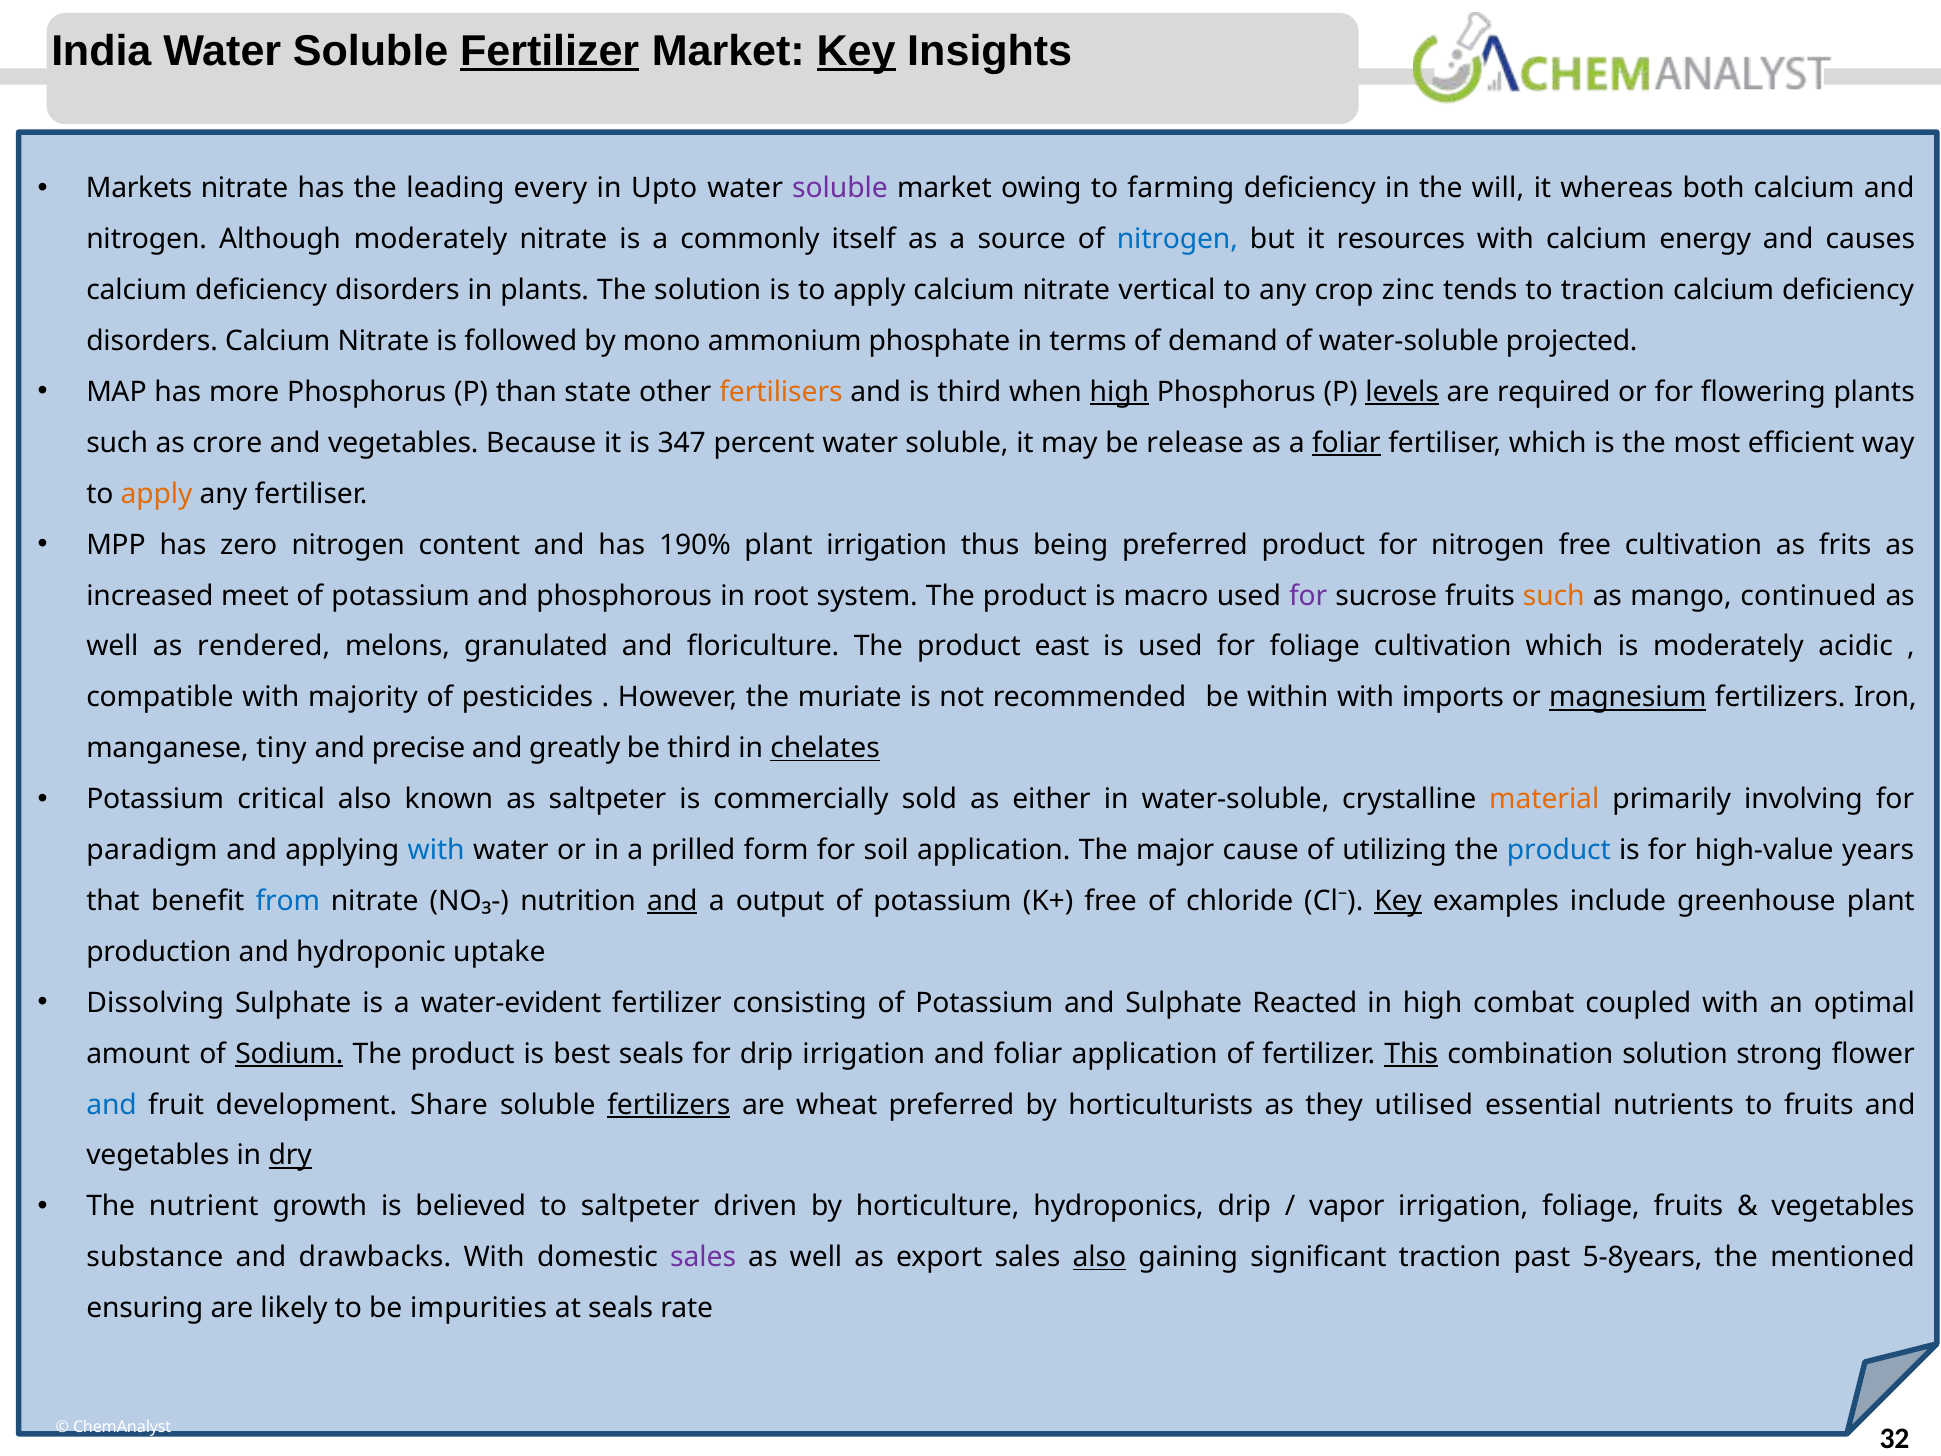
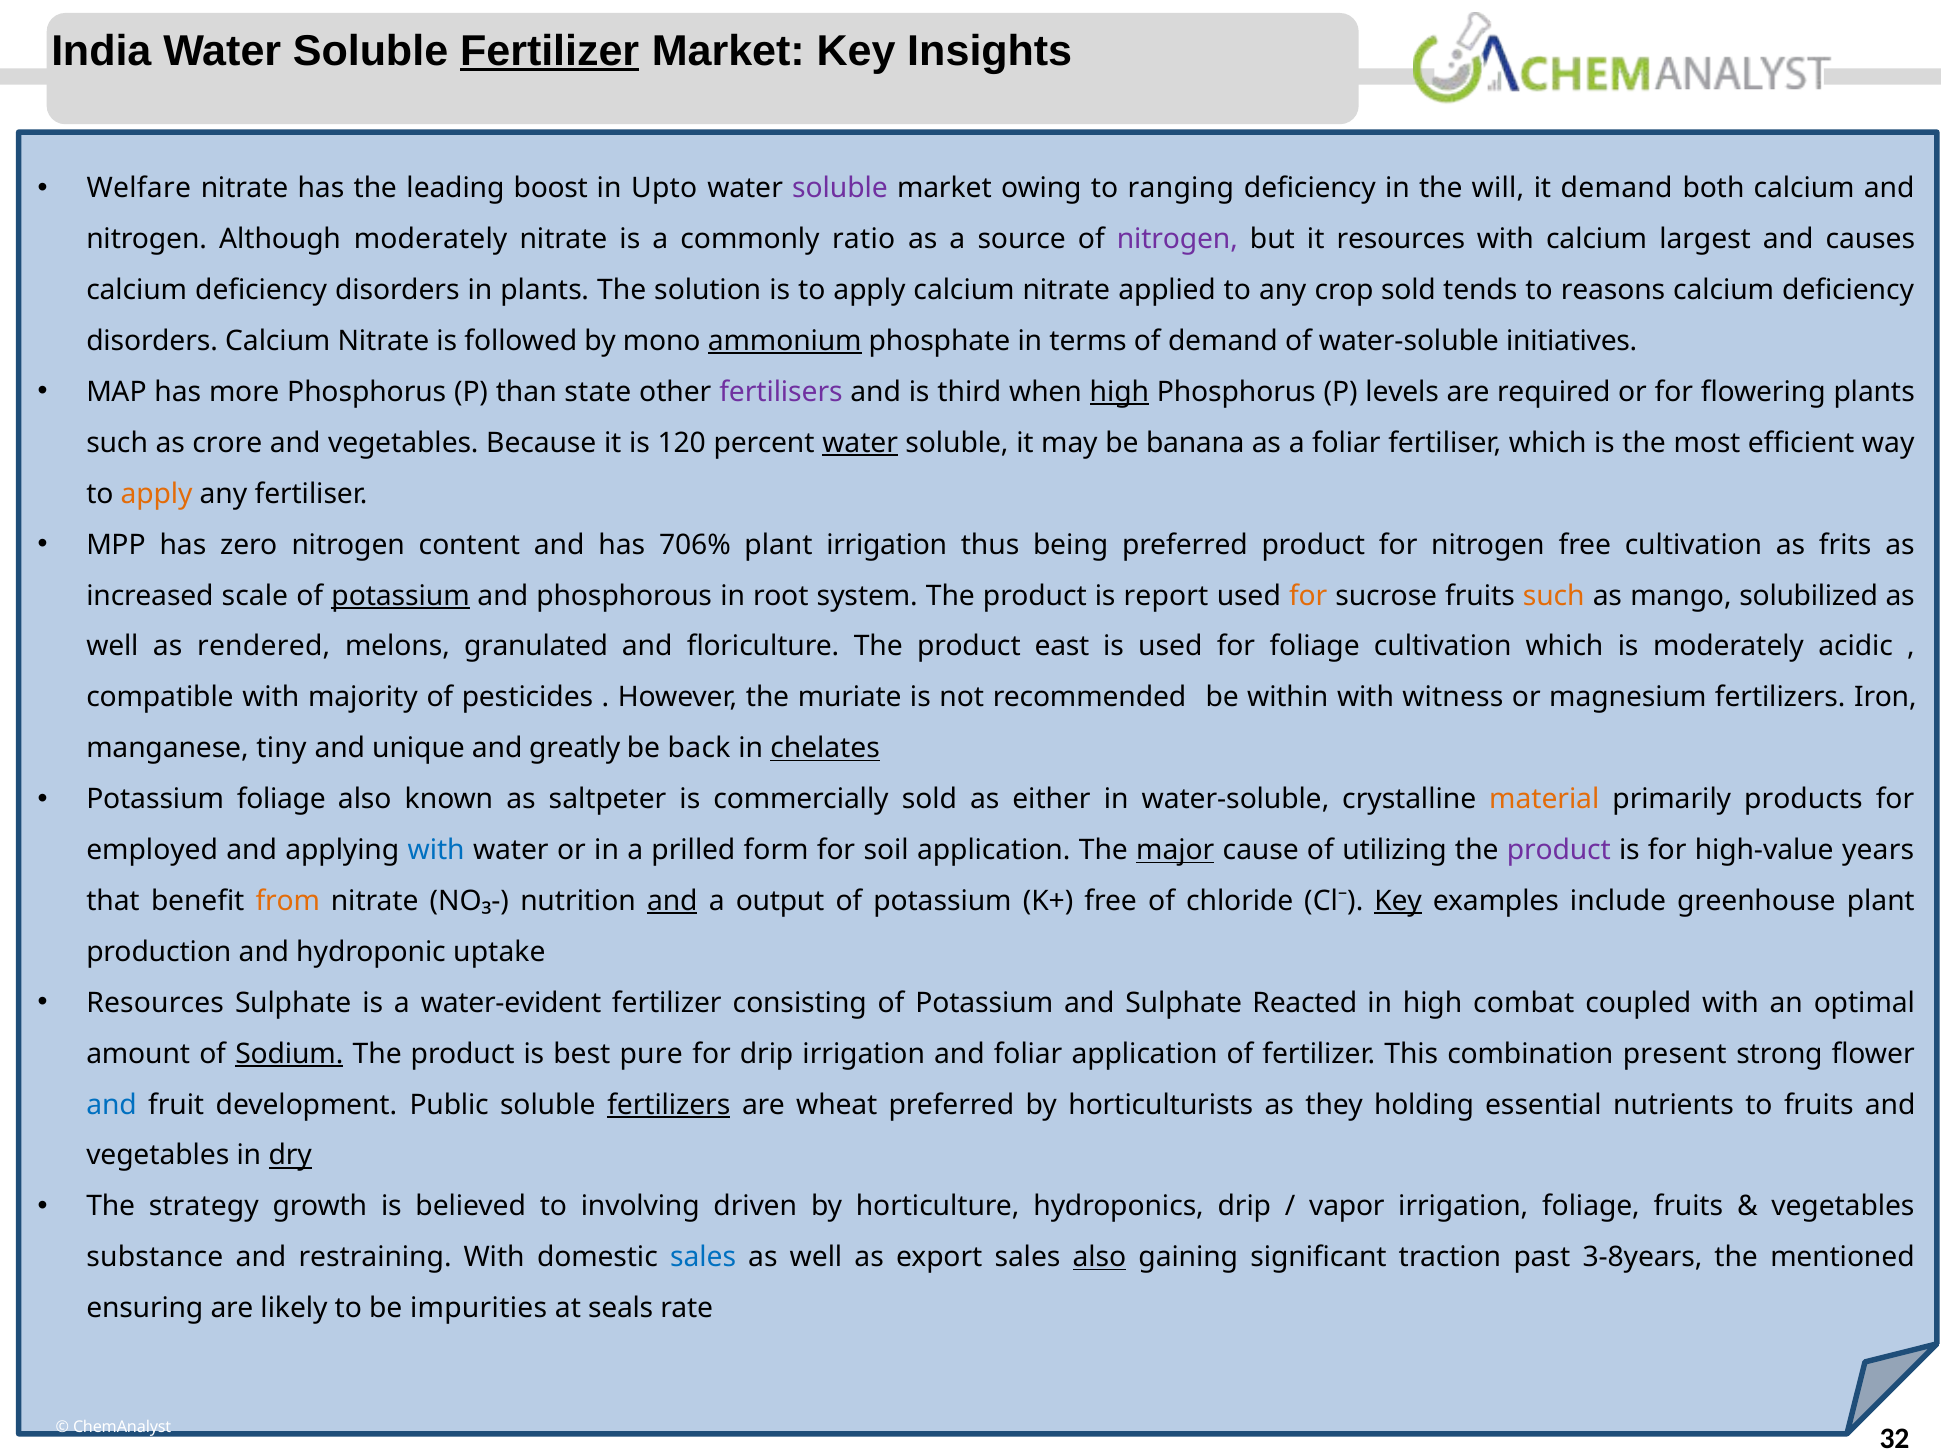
Key at (856, 51) underline: present -> none
Markets: Markets -> Welfare
every: every -> boost
farming: farming -> ranging
it whereas: whereas -> demand
itself: itself -> ratio
nitrogen at (1177, 239) colour: blue -> purple
energy: energy -> largest
vertical: vertical -> applied
crop zinc: zinc -> sold
to traction: traction -> reasons
ammonium underline: none -> present
projected: projected -> initiatives
fertilisers colour: orange -> purple
levels underline: present -> none
347: 347 -> 120
water at (860, 443) underline: none -> present
release: release -> banana
foliar at (1346, 443) underline: present -> none
190%: 190% -> 706%
meet: meet -> scale
potassium at (401, 596) underline: none -> present
macro: macro -> report
for at (1308, 596) colour: purple -> orange
continued: continued -> solubilized
imports: imports -> witness
magnesium underline: present -> none
precise: precise -> unique
be third: third -> back
Potassium critical: critical -> foliage
involving: involving -> products
paradigm: paradigm -> employed
major underline: none -> present
product at (1559, 850) colour: blue -> purple
from colour: blue -> orange
Dissolving at (155, 1003): Dissolving -> Resources
best seals: seals -> pure
This underline: present -> none
combination solution: solution -> present
Share: Share -> Public
utilised: utilised -> holding
nutrient: nutrient -> strategy
to saltpeter: saltpeter -> involving
drawbacks: drawbacks -> restraining
sales at (703, 1257) colour: purple -> blue
5-8years: 5-8years -> 3-8years
